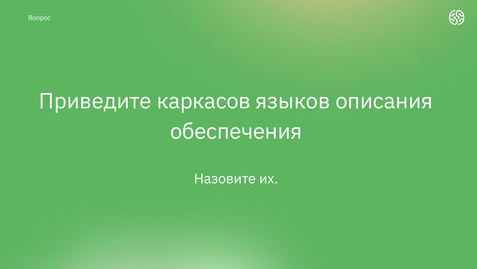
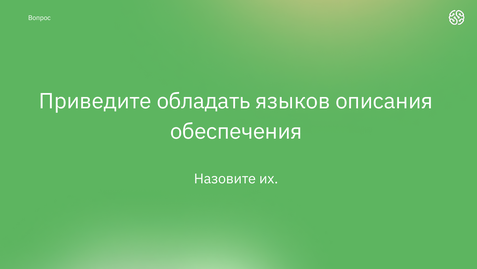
каркасов: каркасов -> обладать
